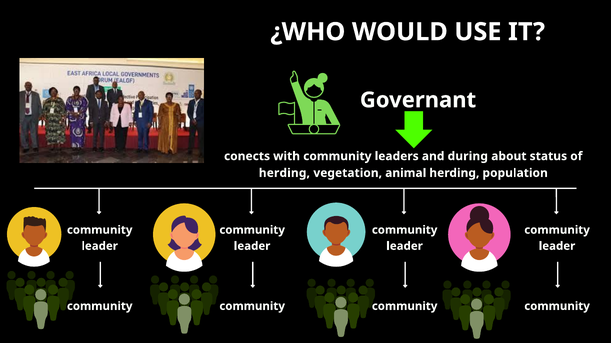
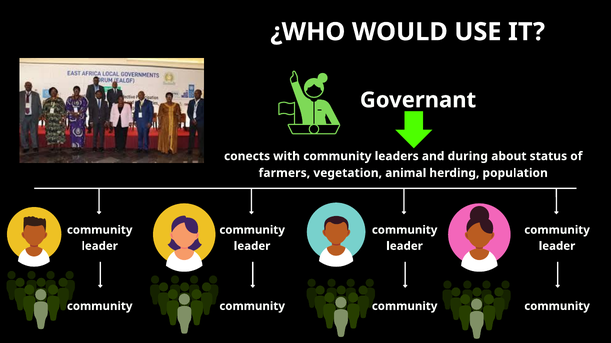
herding at (284, 173): herding -> farmers
